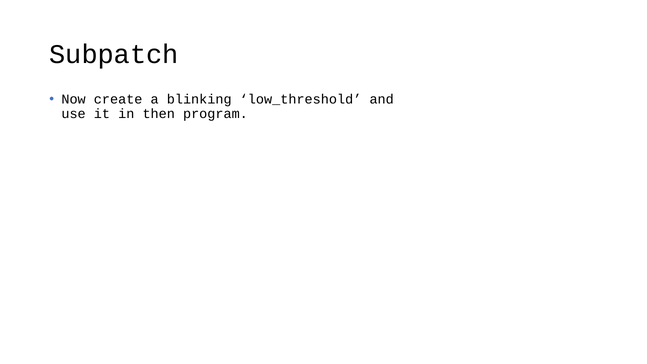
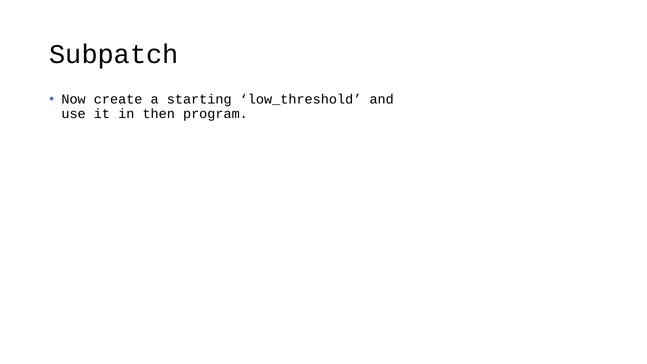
blinking: blinking -> starting
